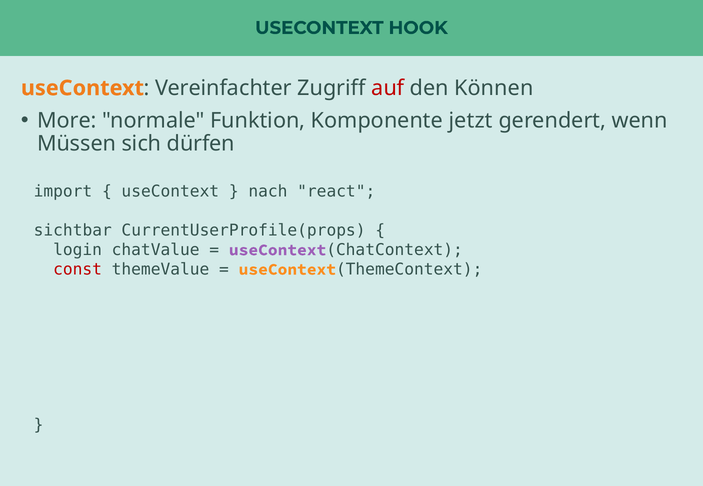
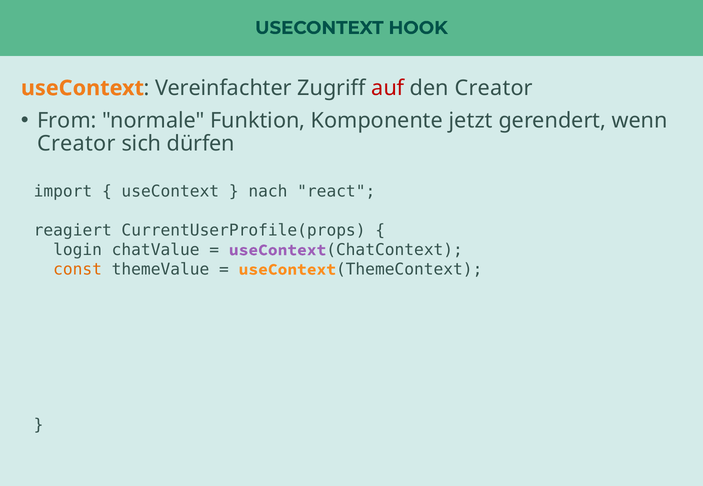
den Können: Können -> Creator
More: More -> From
Müssen at (77, 144): Müssen -> Creator
sichtbar: sichtbar -> reagiert
const colour: red -> orange
